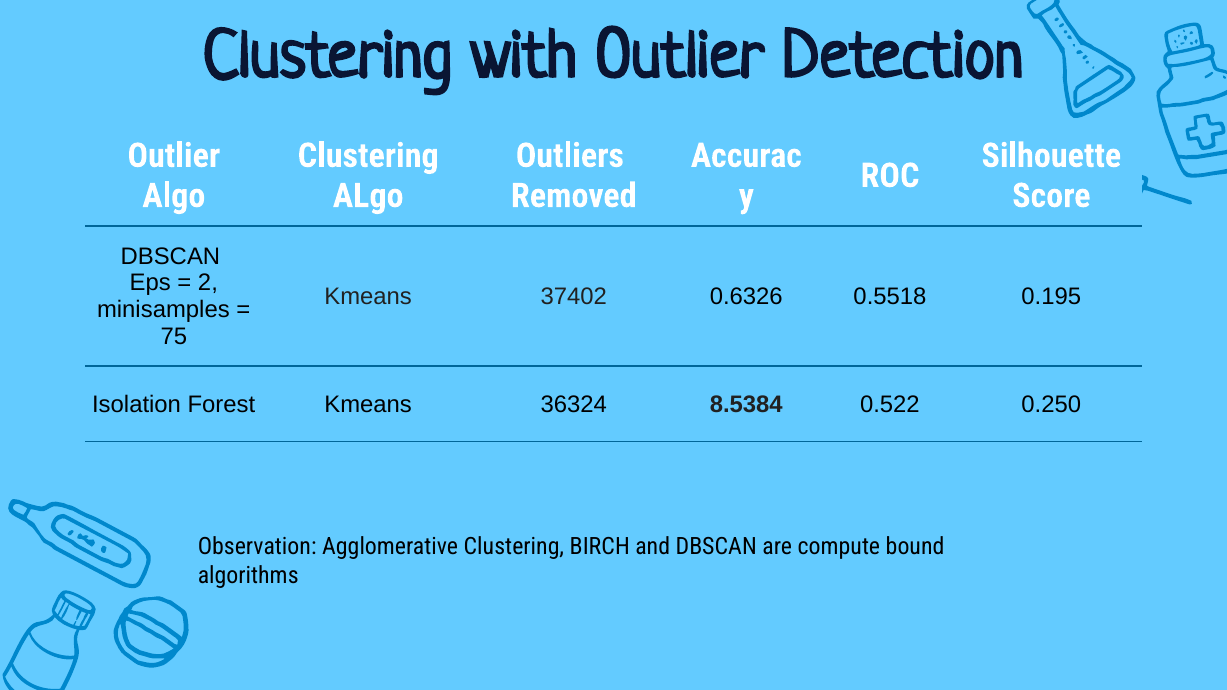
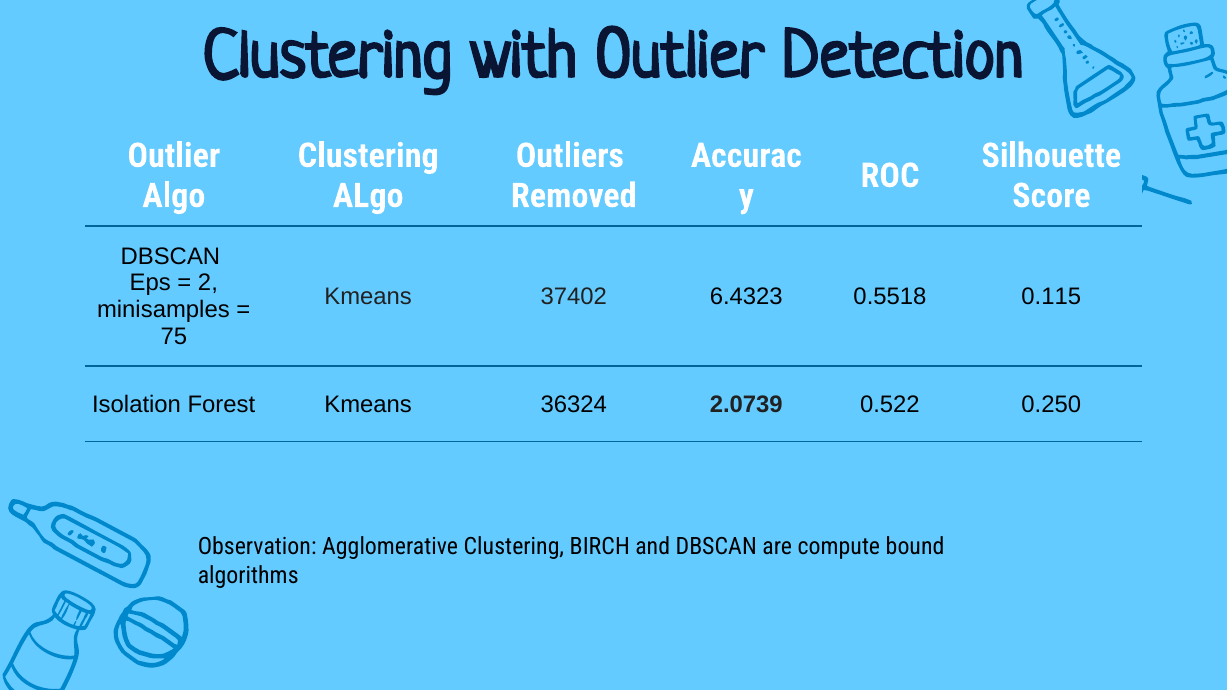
0.6326: 0.6326 -> 6.4323
0.195: 0.195 -> 0.115
8.5384: 8.5384 -> 2.0739
